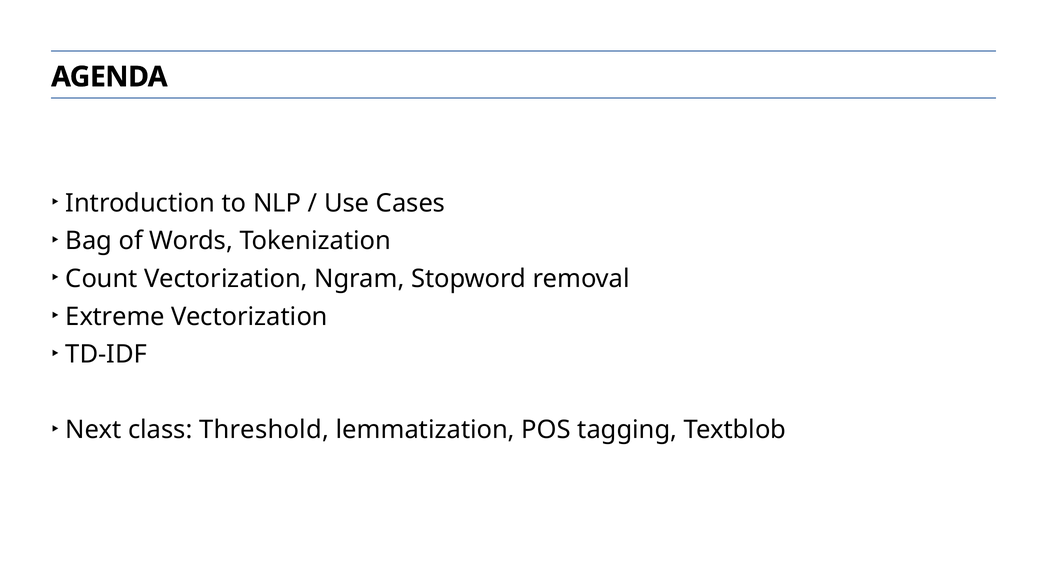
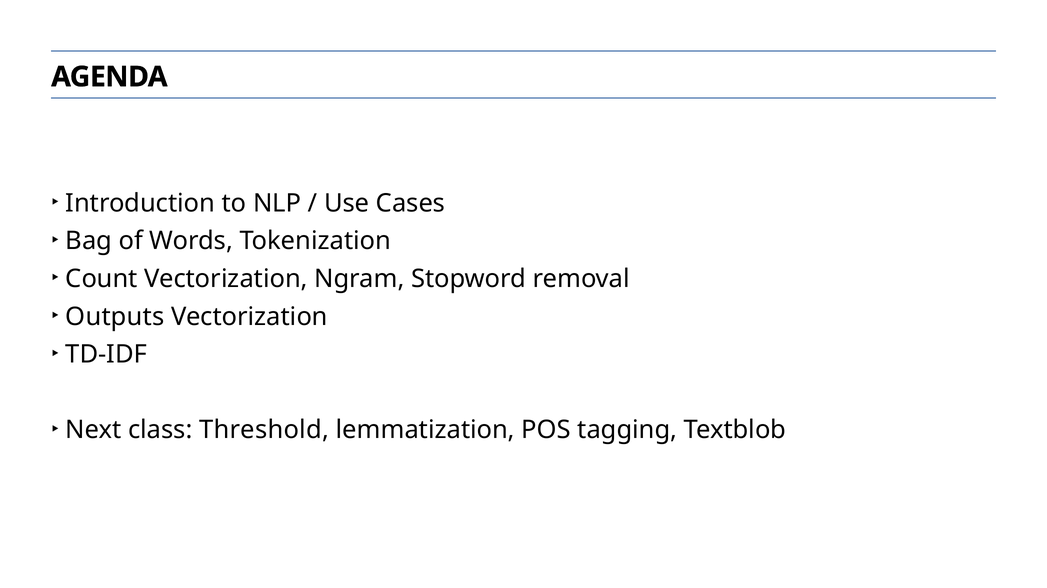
Extreme: Extreme -> Outputs
